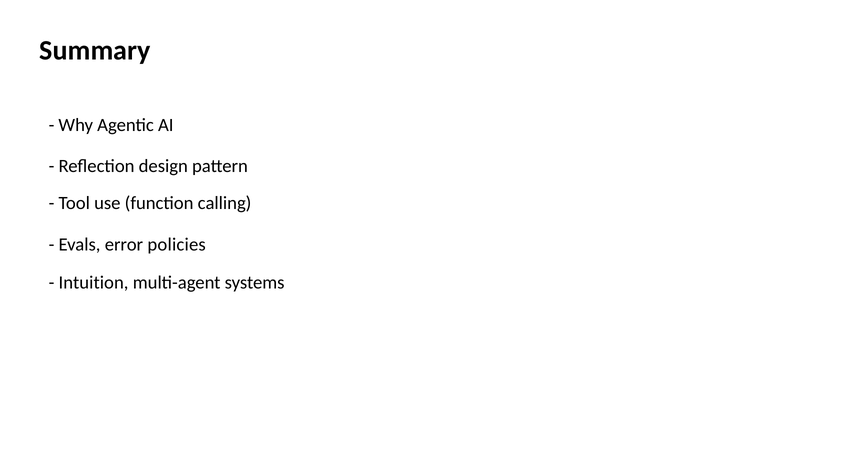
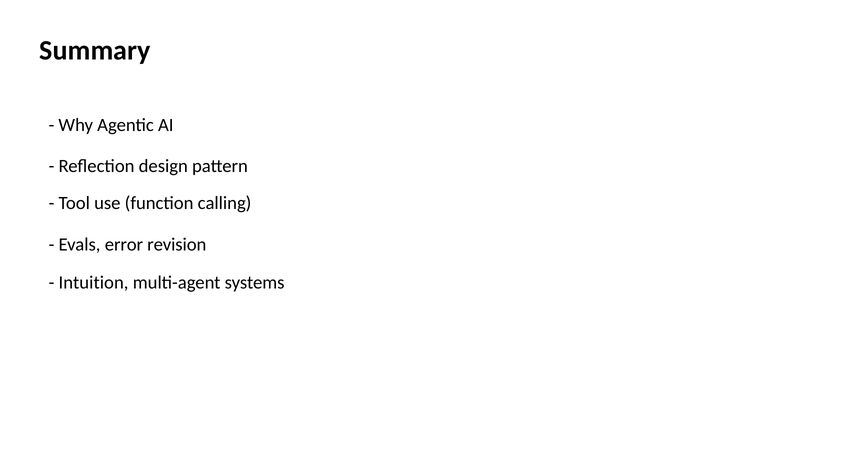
policies: policies -> revision
